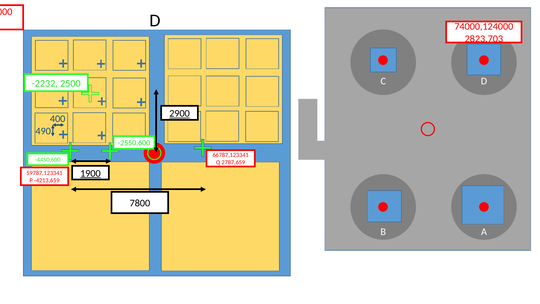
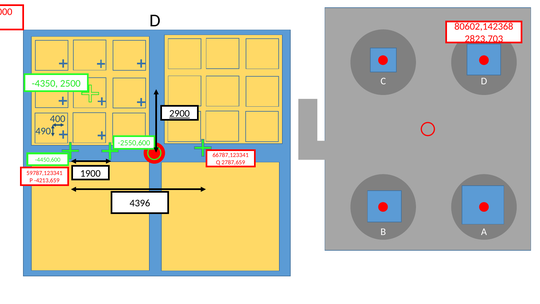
74000,124000: 74000,124000 -> 80602,142368
-2232: -2232 -> -4350
1900 underline: present -> none
7800: 7800 -> 4396
